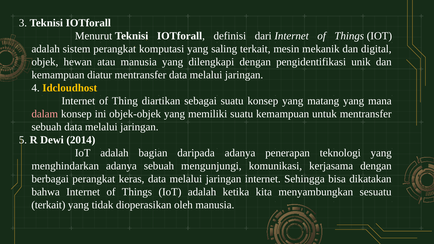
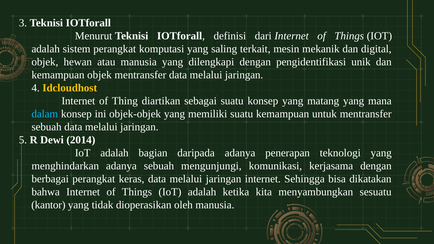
kemampuan diatur: diatur -> objek
dalam colour: pink -> light blue
terkait at (48, 205): terkait -> kantor
